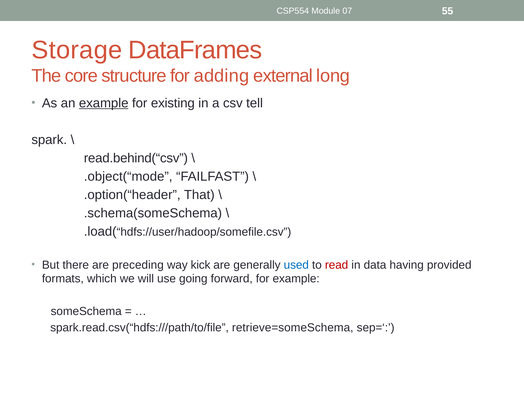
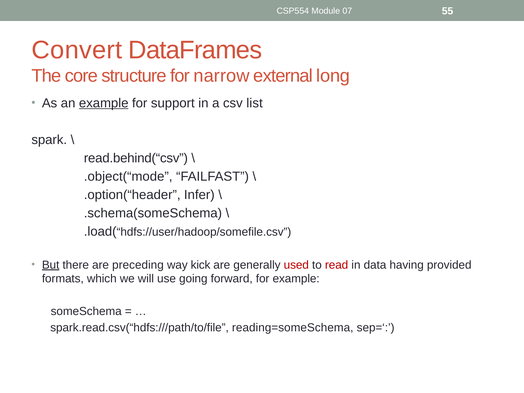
Storage: Storage -> Convert
adding: adding -> narrow
existing: existing -> support
tell: tell -> list
That: That -> Infer
But underline: none -> present
used colour: blue -> red
retrieve=someSchema: retrieve=someSchema -> reading=someSchema
